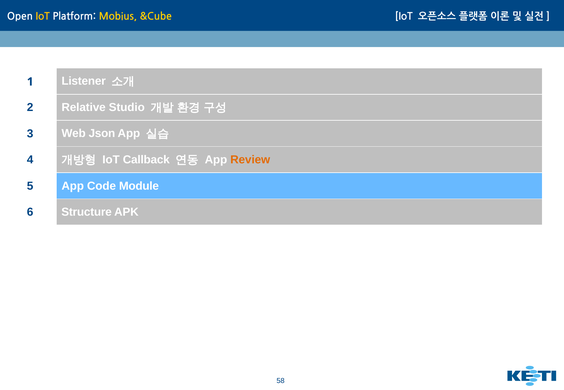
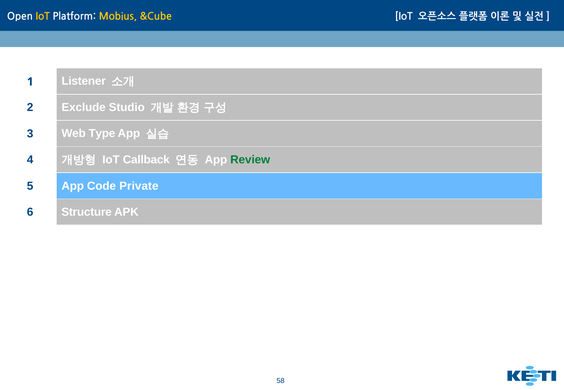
Relative: Relative -> Exclude
Json: Json -> Type
Review colour: orange -> green
Module: Module -> Private
